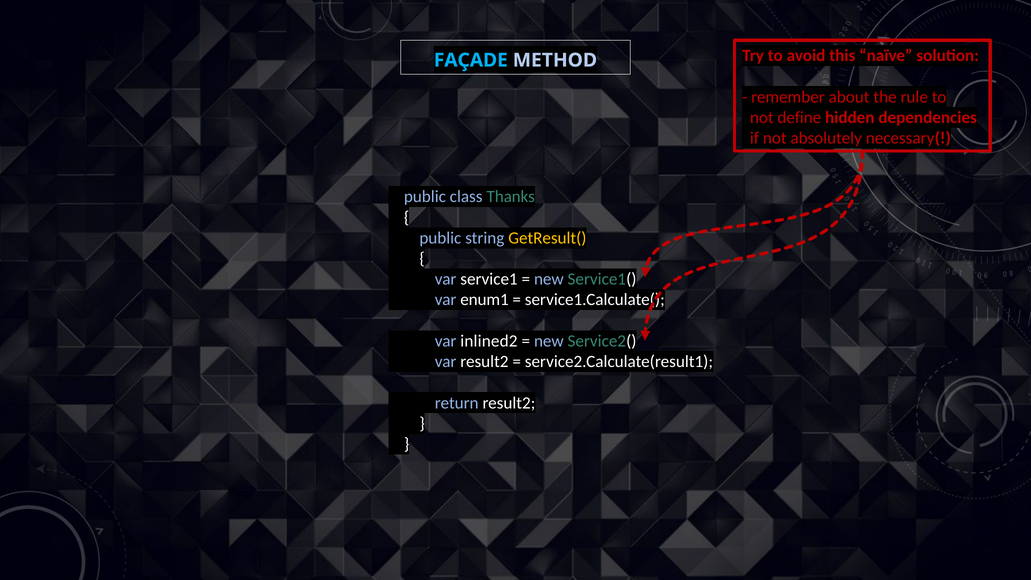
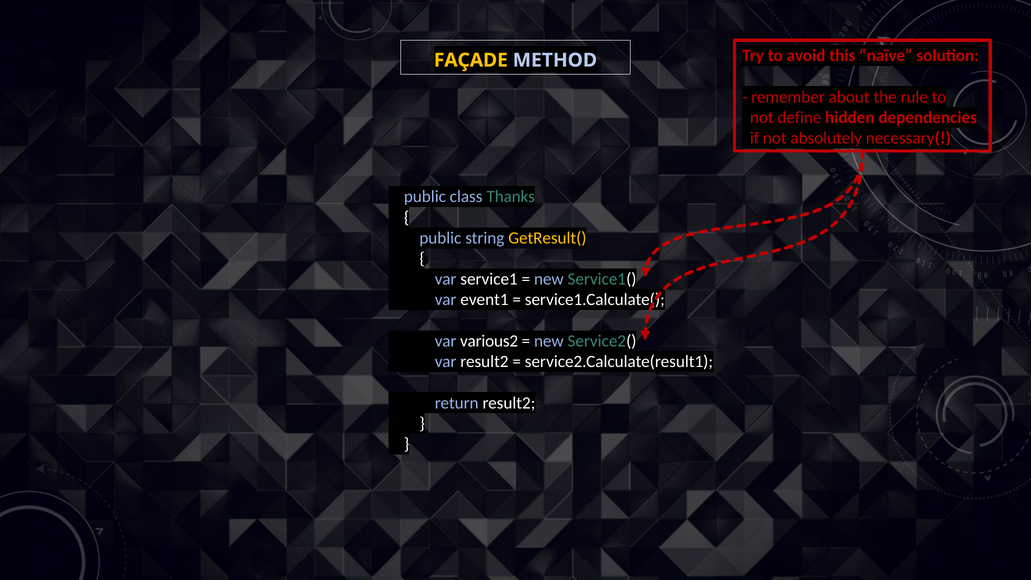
FAÇADE colour: light blue -> yellow
enum1: enum1 -> event1
inlined2: inlined2 -> various2
